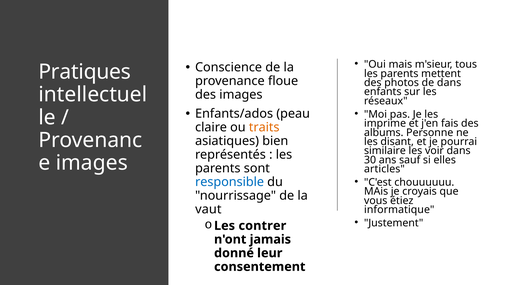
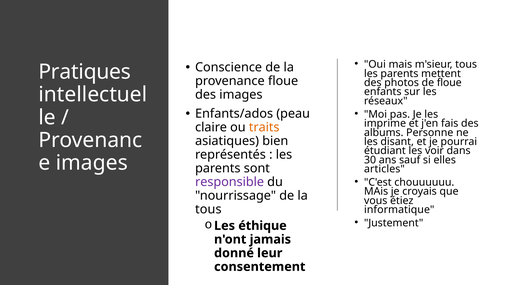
de dans: dans -> floue
similaire: similaire -> étudiant
responsible colour: blue -> purple
vaut at (208, 209): vaut -> tous
contrer: contrer -> éthique
